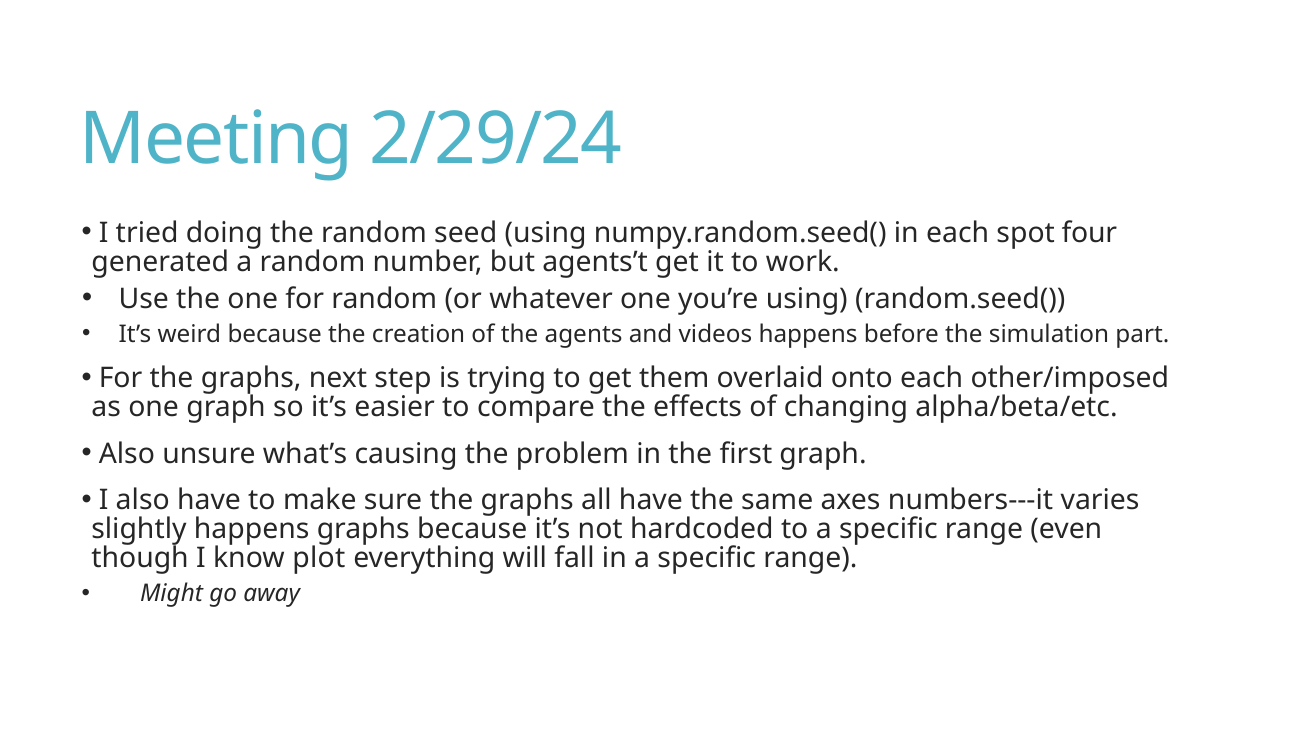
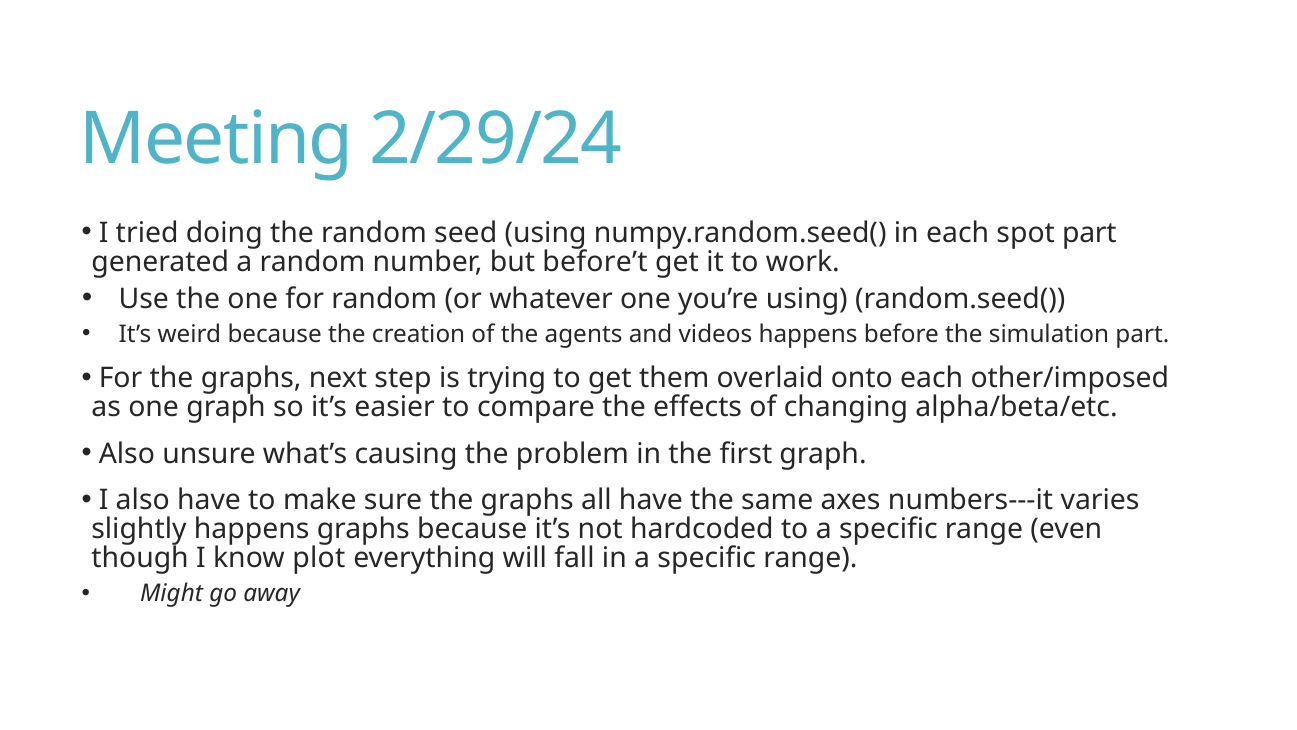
spot four: four -> part
agents’t: agents’t -> before’t
